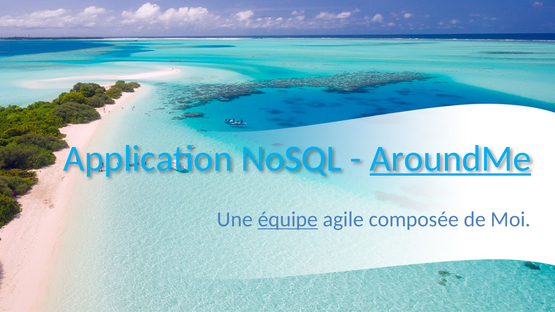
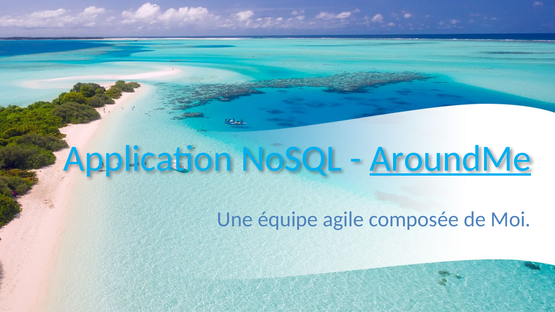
équipe underline: present -> none
